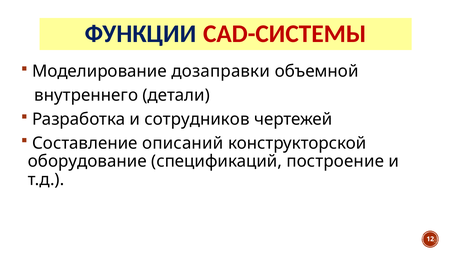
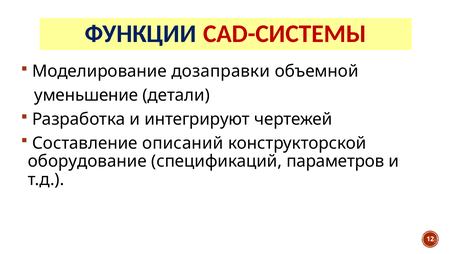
внутреннего: внутреннего -> уменьшение
сотрудников: сотрудников -> интегрируют
построение: построение -> параметров
